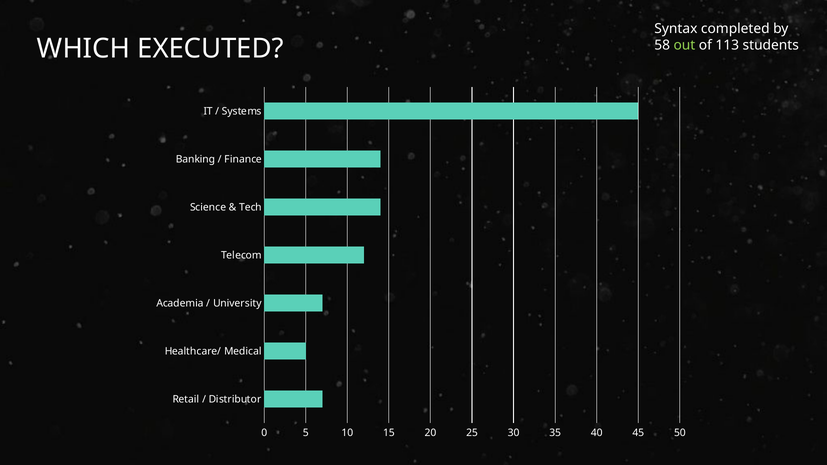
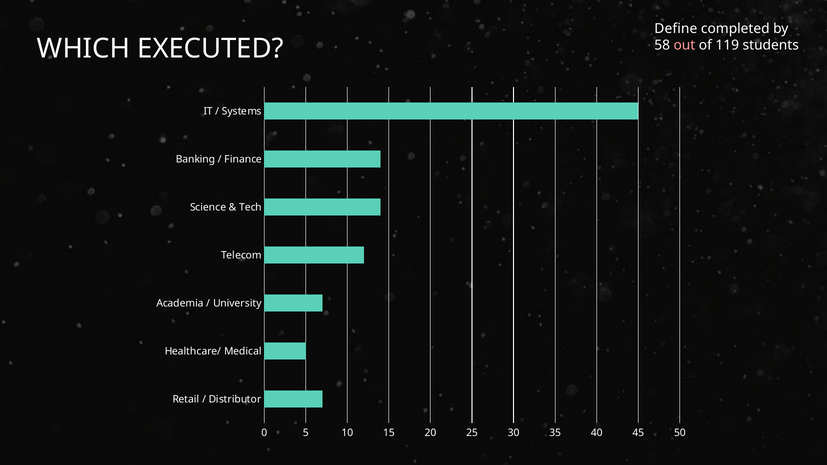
Syntax: Syntax -> Define
out colour: light green -> pink
113: 113 -> 119
